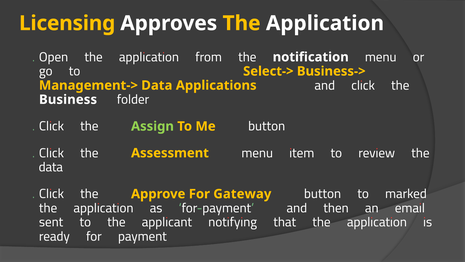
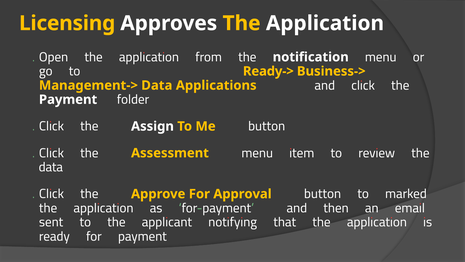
Select->: Select-> -> Ready->
Business at (68, 99): Business -> Payment
Assign colour: light green -> white
Gateway: Gateway -> Approval
